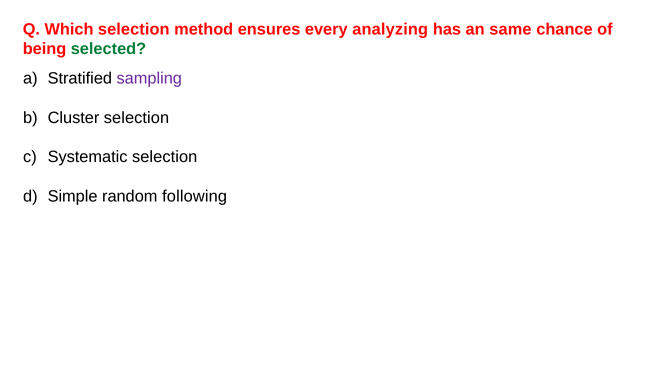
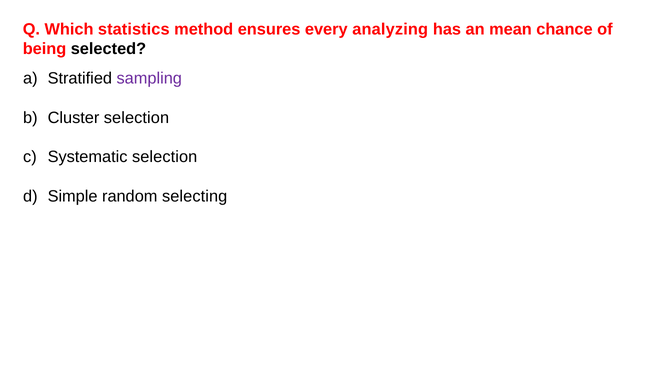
Which selection: selection -> statistics
same: same -> mean
selected colour: green -> black
following: following -> selecting
